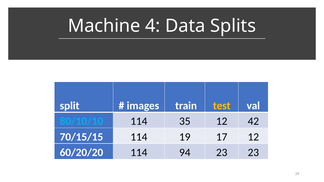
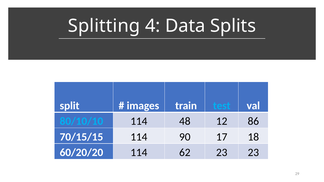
Machine: Machine -> Splitting
test colour: yellow -> light blue
35: 35 -> 48
42: 42 -> 86
19: 19 -> 90
17 12: 12 -> 18
94: 94 -> 62
